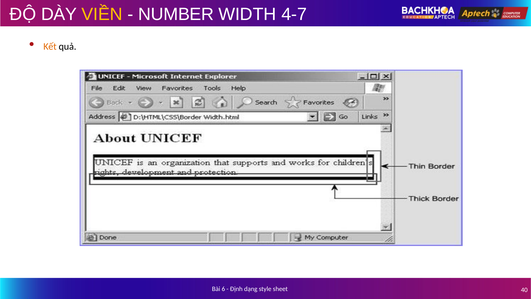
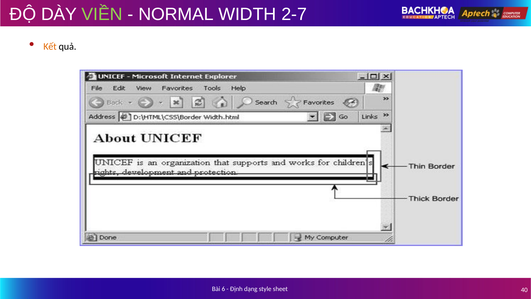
VIỀN colour: yellow -> light green
NUMBER: NUMBER -> NORMAL
4-7: 4-7 -> 2-7
